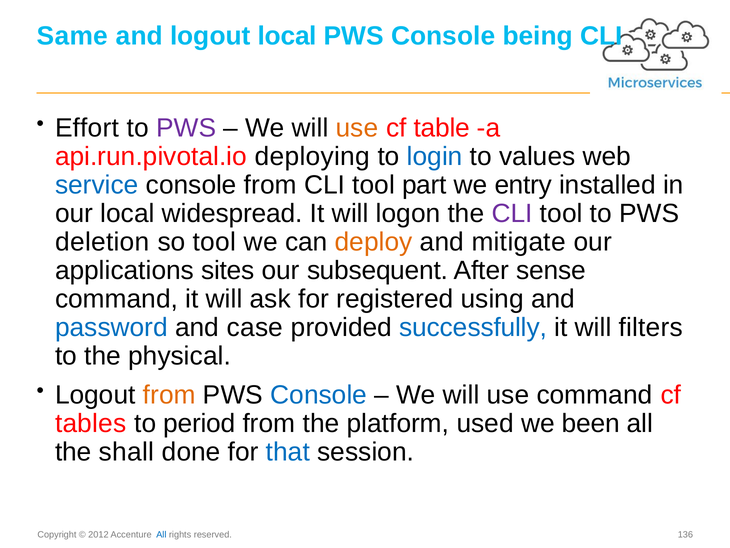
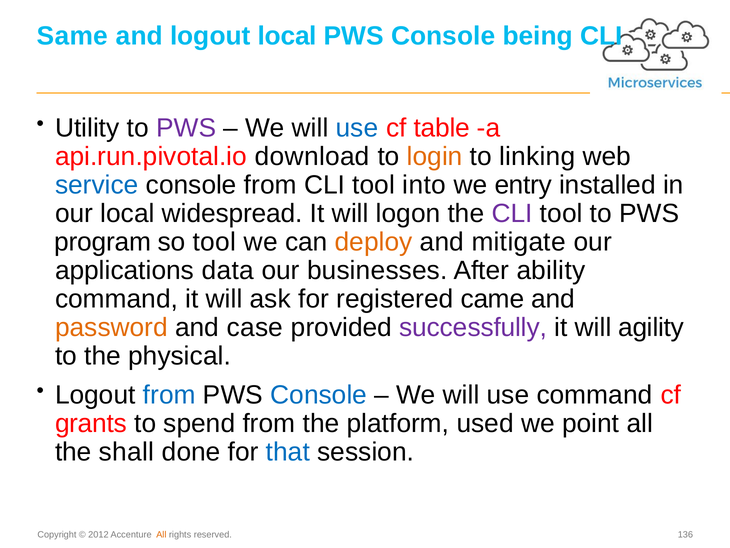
Effort: Effort -> Utility
use at (357, 128) colour: orange -> blue
deploying: deploying -> download
login colour: blue -> orange
values: values -> linking
part: part -> into
deletion: deletion -> program
sites: sites -> data
subsequent: subsequent -> businesses
sense: sense -> ability
using: using -> came
password colour: blue -> orange
successfully colour: blue -> purple
filters: filters -> agility
from at (169, 395) colour: orange -> blue
tables: tables -> grants
period: period -> spend
been: been -> point
All at (161, 534) colour: blue -> orange
